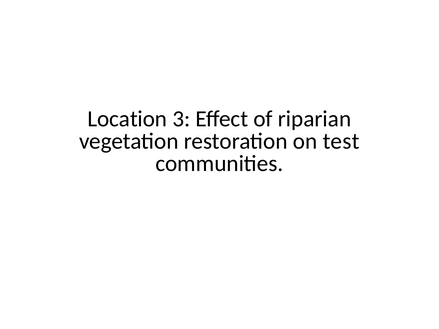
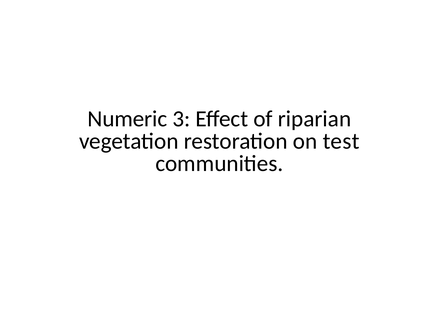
Location: Location -> Numeric
